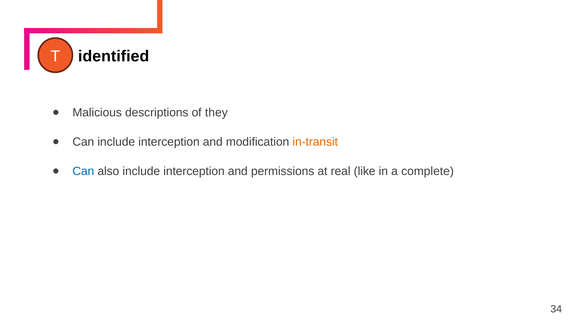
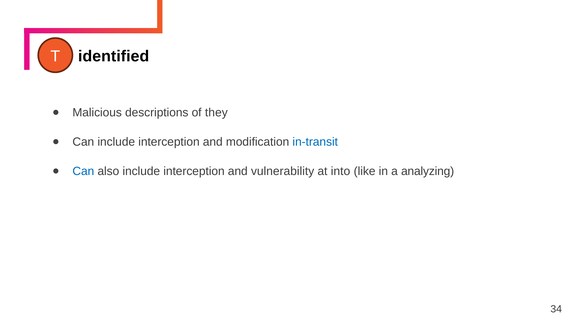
in-transit colour: orange -> blue
permissions: permissions -> vulnerability
real: real -> into
complete: complete -> analyzing
